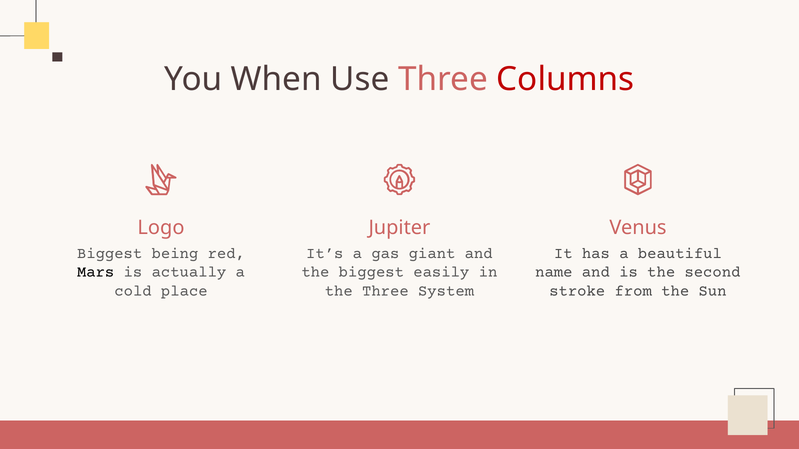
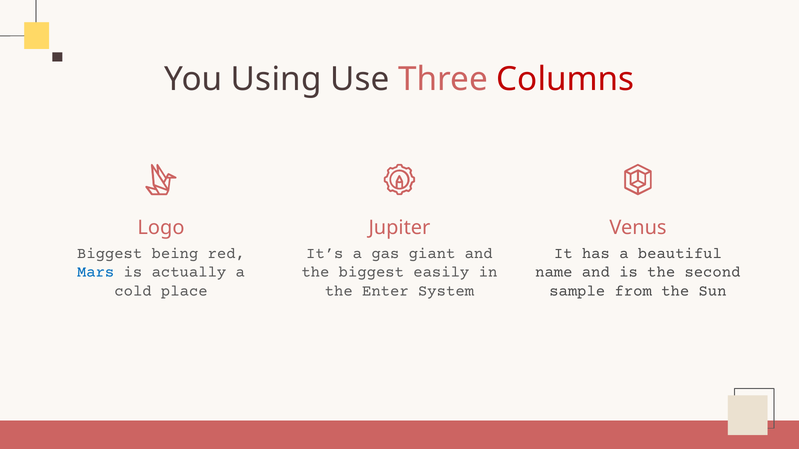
When: When -> Using
Mars colour: black -> blue
the Three: Three -> Enter
stroke: stroke -> sample
